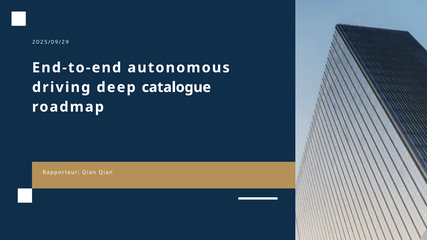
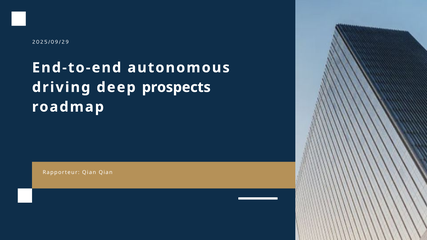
catalogue: catalogue -> prospects
